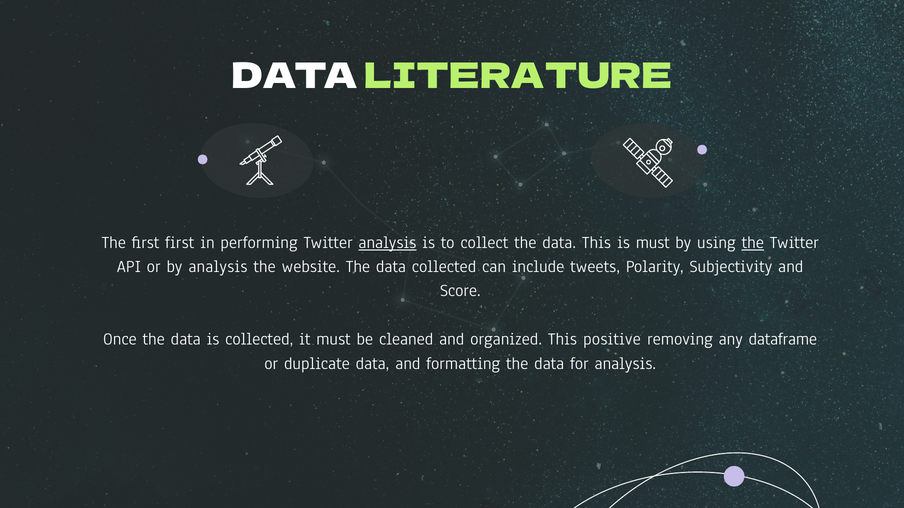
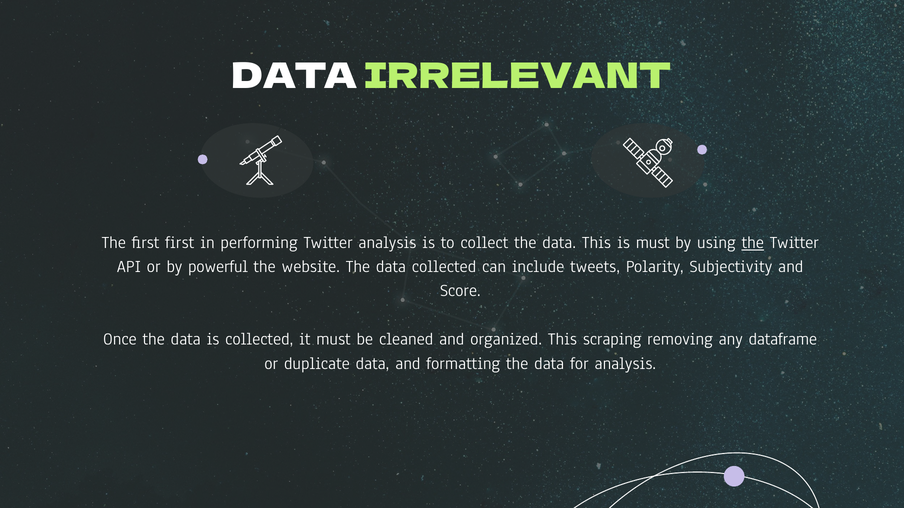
LITERATURE: LITERATURE -> IRRELEVANT
analysis at (387, 242) underline: present -> none
by analysis: analysis -> powerful
positive: positive -> scraping
